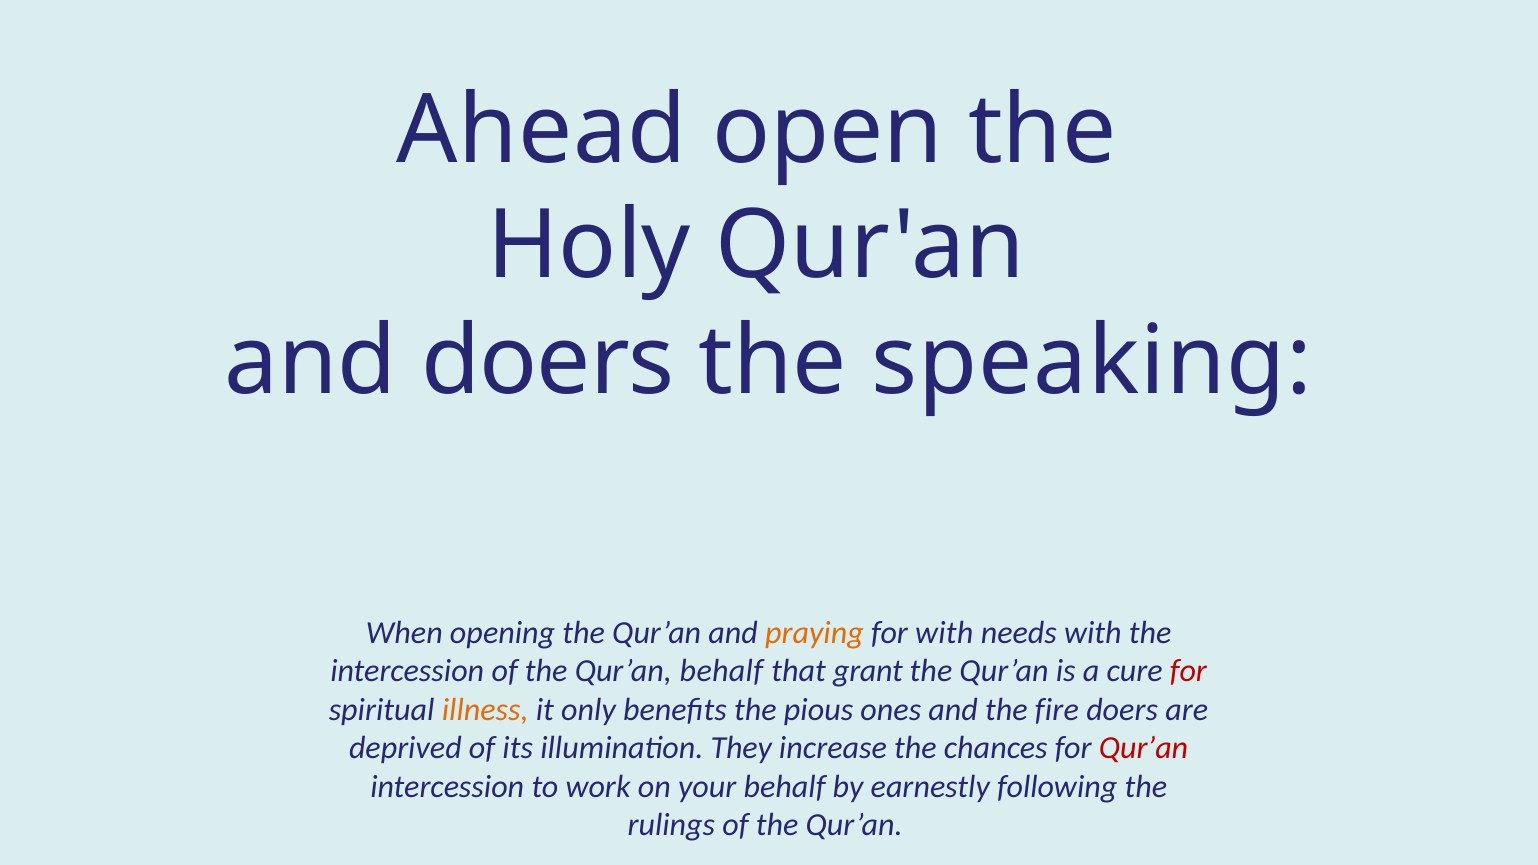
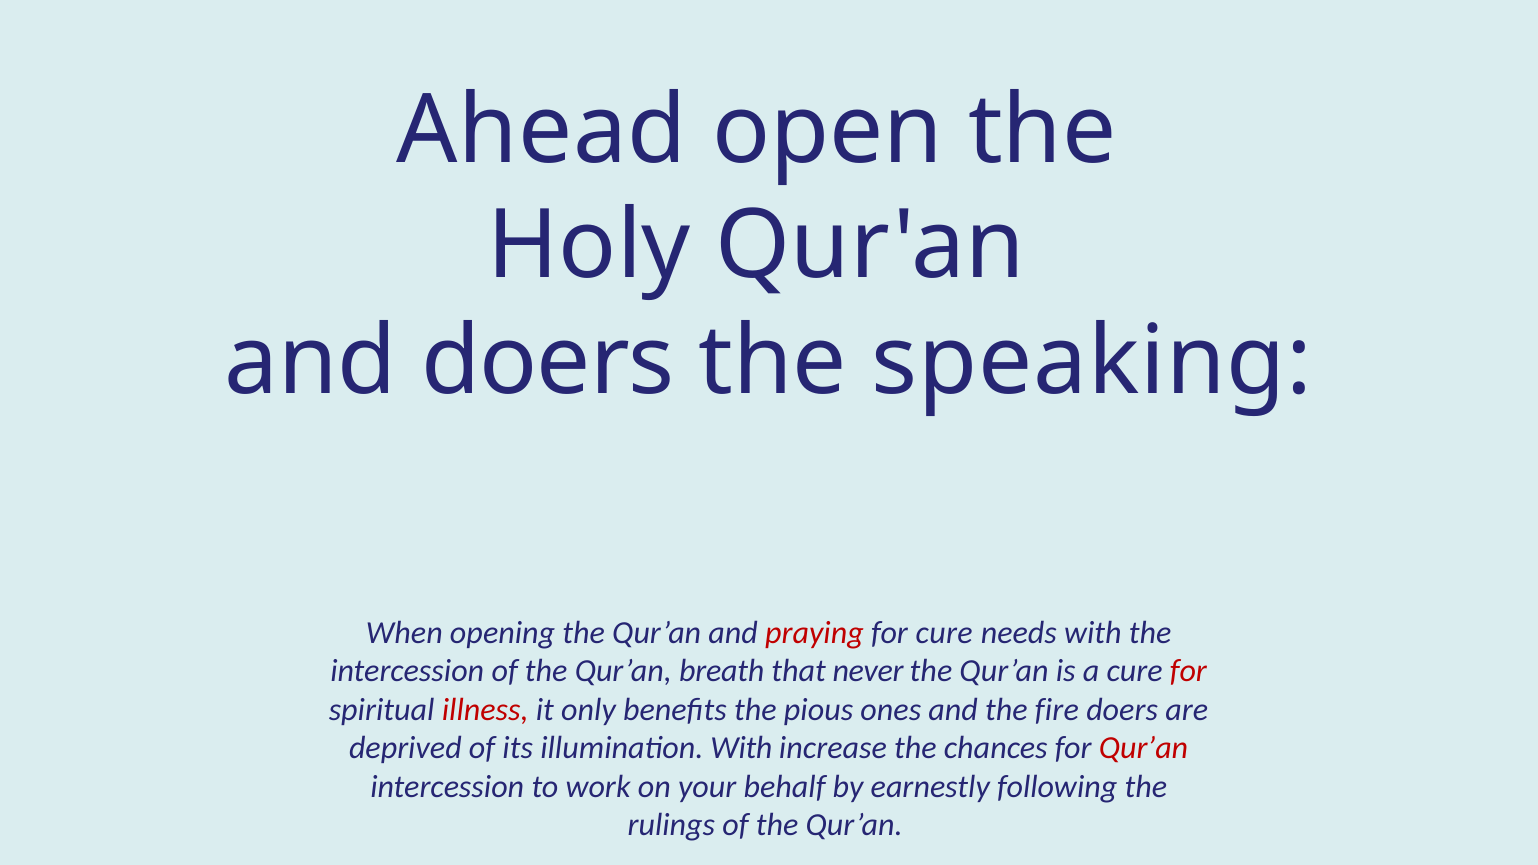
praying colour: orange -> red
for with: with -> cure
Qur’an behalf: behalf -> breath
grant: grant -> never
illness colour: orange -> red
illumination They: They -> With
